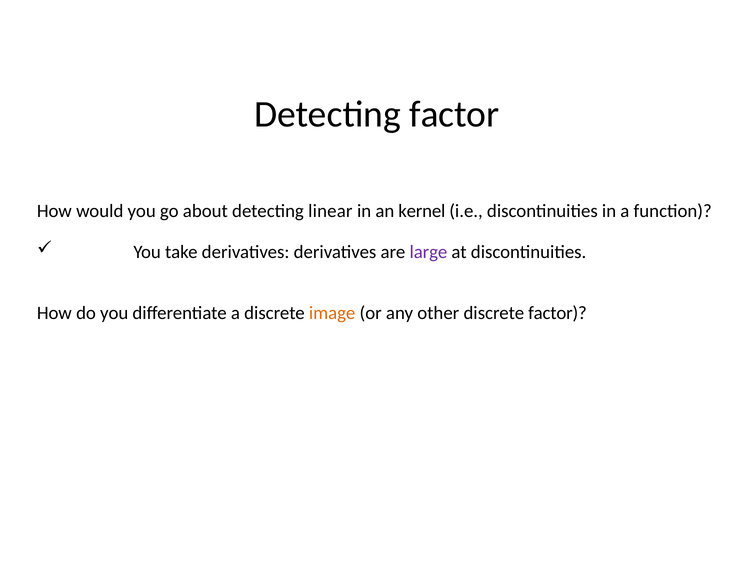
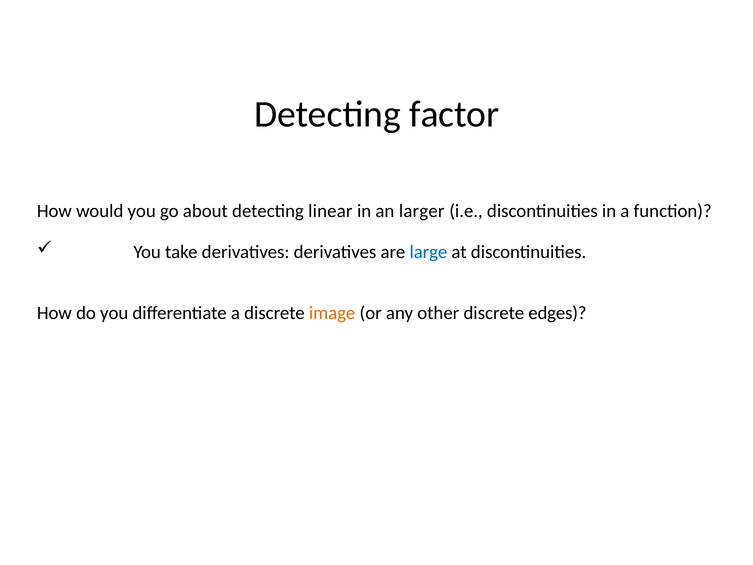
kernel: kernel -> larger
large colour: purple -> blue
discrete factor: factor -> edges
